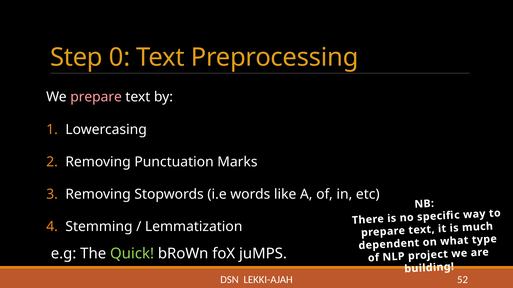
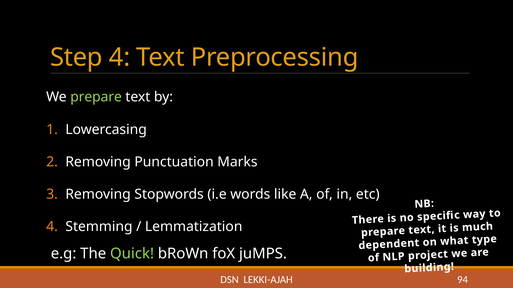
Step 0: 0 -> 4
prepare at (96, 97) colour: pink -> light green
52: 52 -> 94
